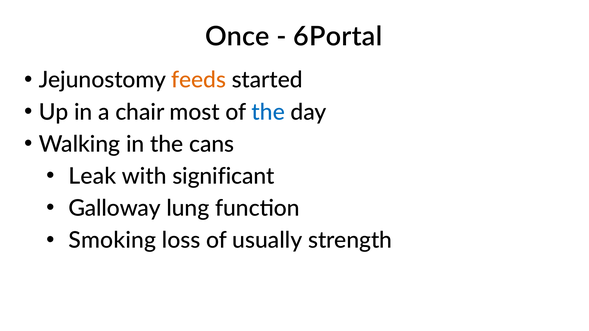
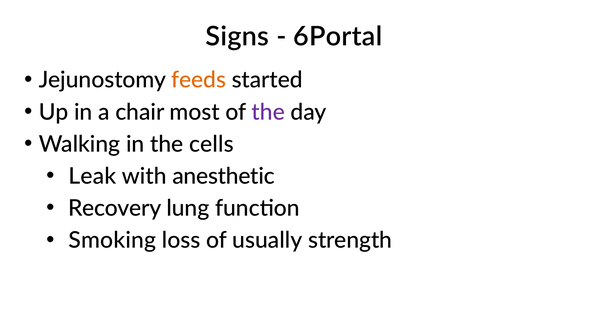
Once: Once -> Signs
the at (268, 112) colour: blue -> purple
cans: cans -> cells
significant: significant -> anesthetic
Galloway: Galloway -> Recovery
